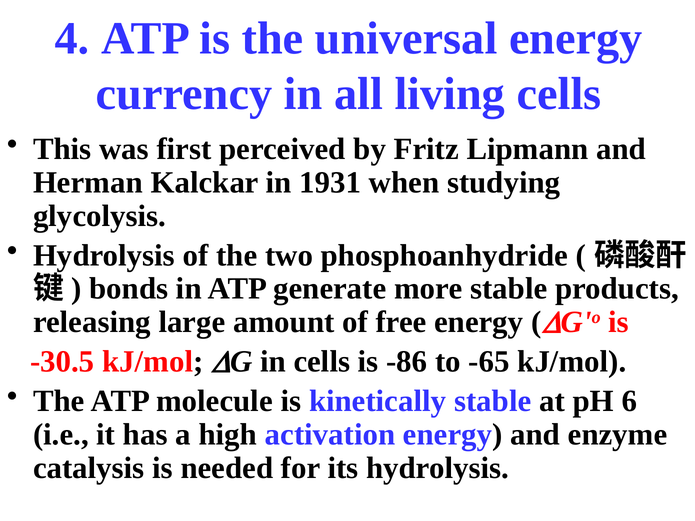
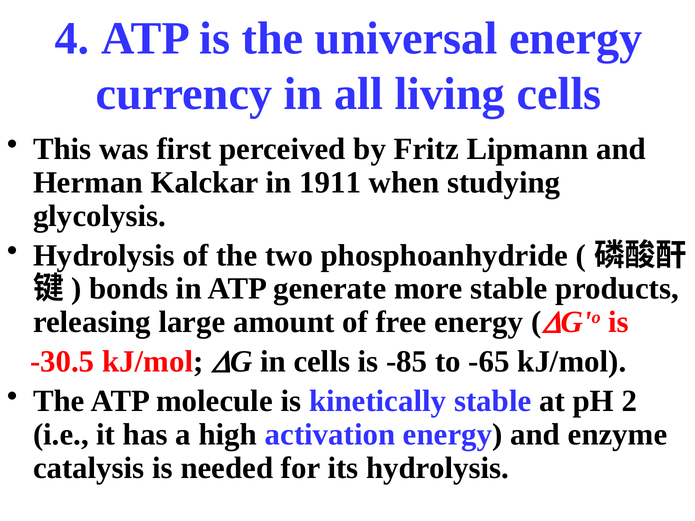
1931: 1931 -> 1911
-86: -86 -> -85
6: 6 -> 2
